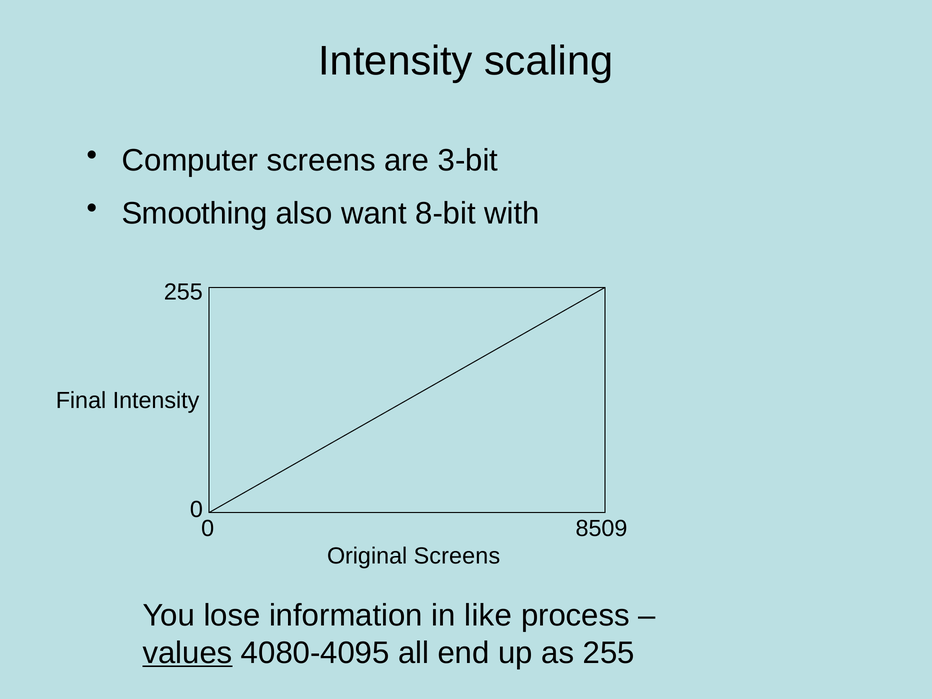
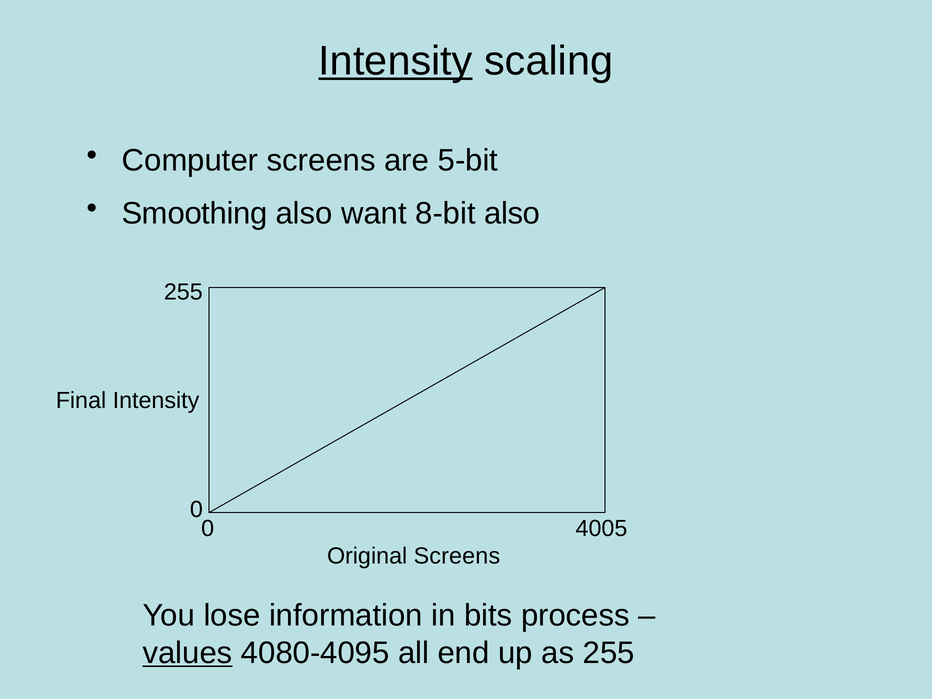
Intensity at (396, 61) underline: none -> present
3-bit: 3-bit -> 5-bit
8-bit with: with -> also
8509: 8509 -> 4005
like: like -> bits
